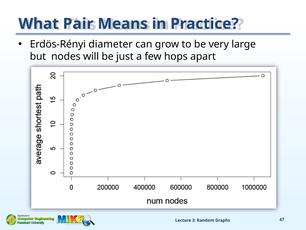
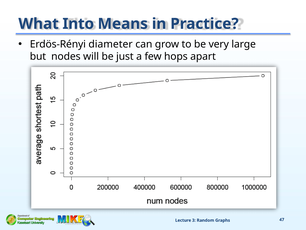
Pair: Pair -> Into
